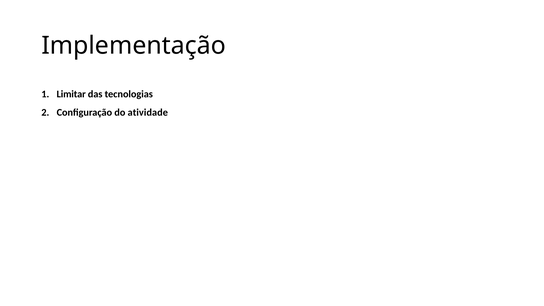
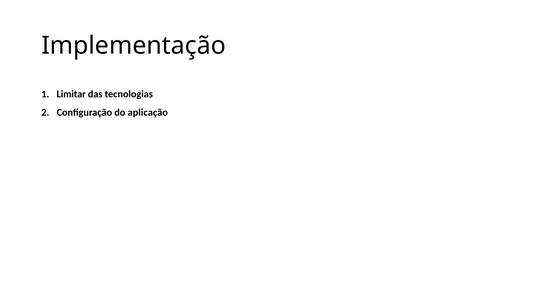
atividade: atividade -> aplicação
